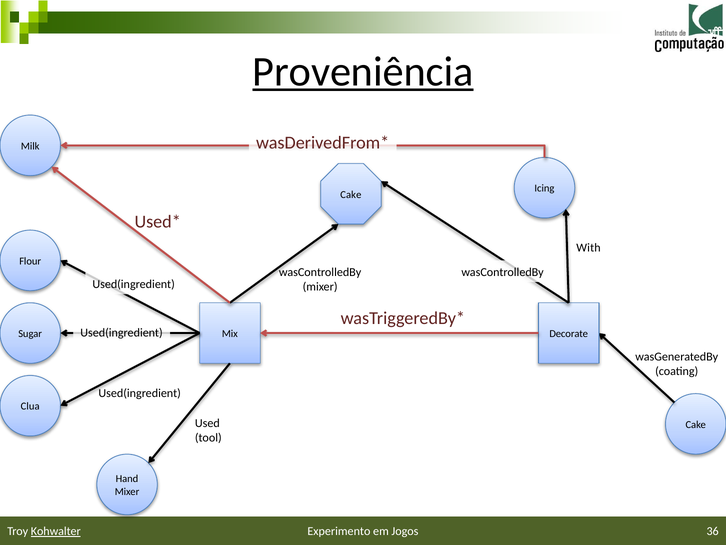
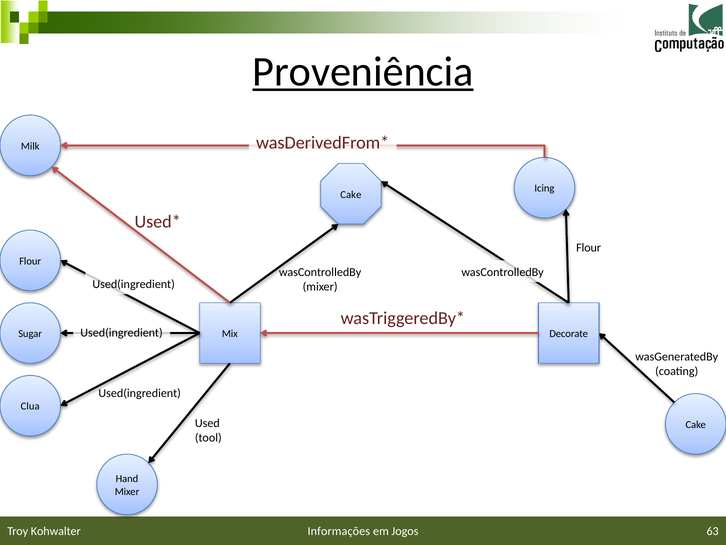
With at (589, 248): With -> Flour
Experimento: Experimento -> Informações
36: 36 -> 63
Kohwalter underline: present -> none
